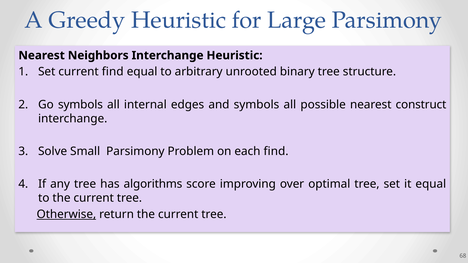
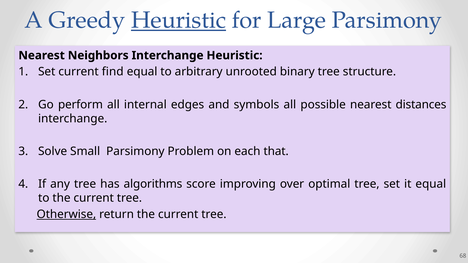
Heuristic at (179, 20) underline: none -> present
Go symbols: symbols -> perform
construct: construct -> distances
each find: find -> that
